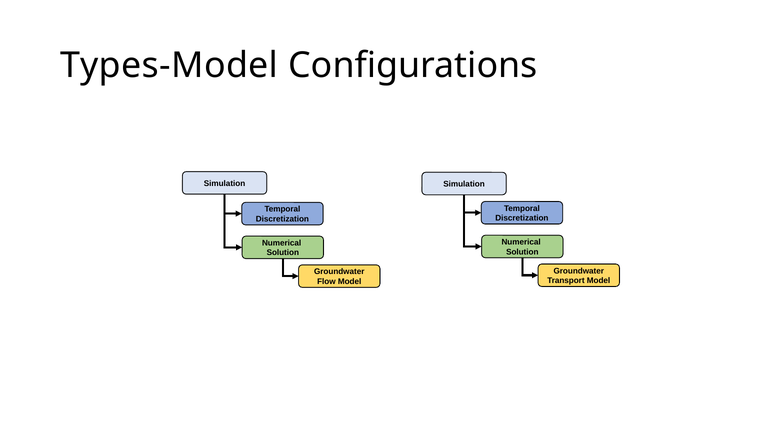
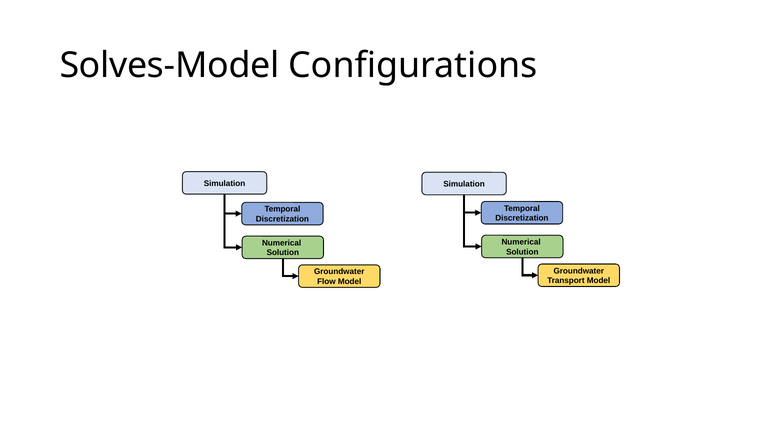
Types-Model: Types-Model -> Solves-Model
